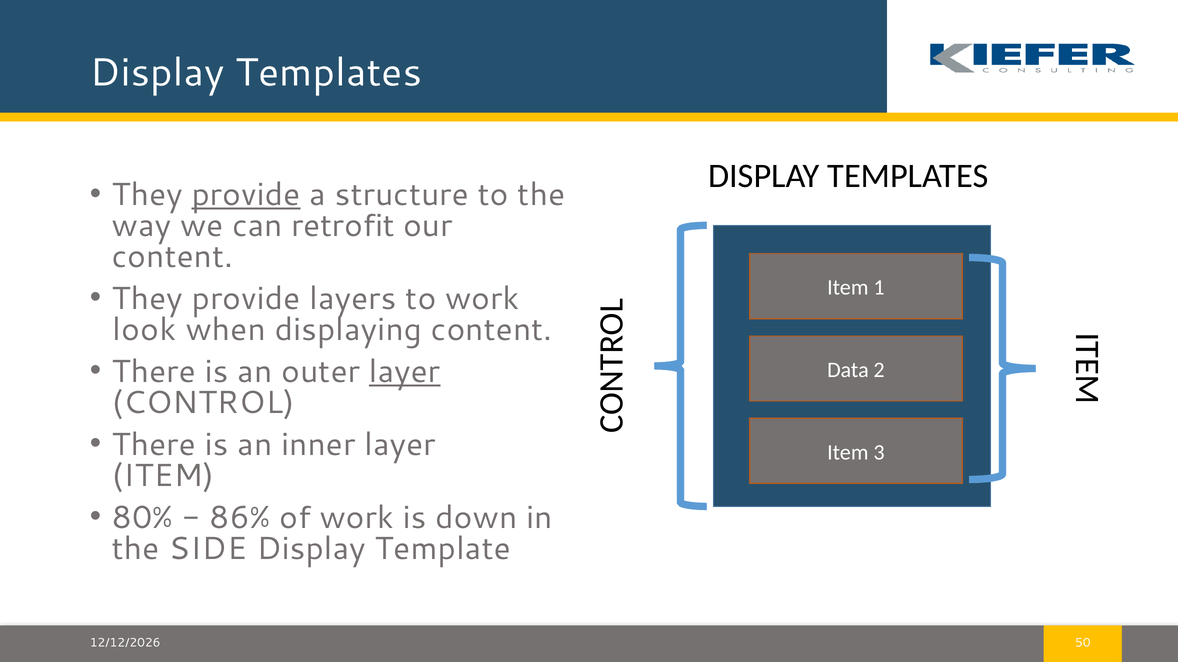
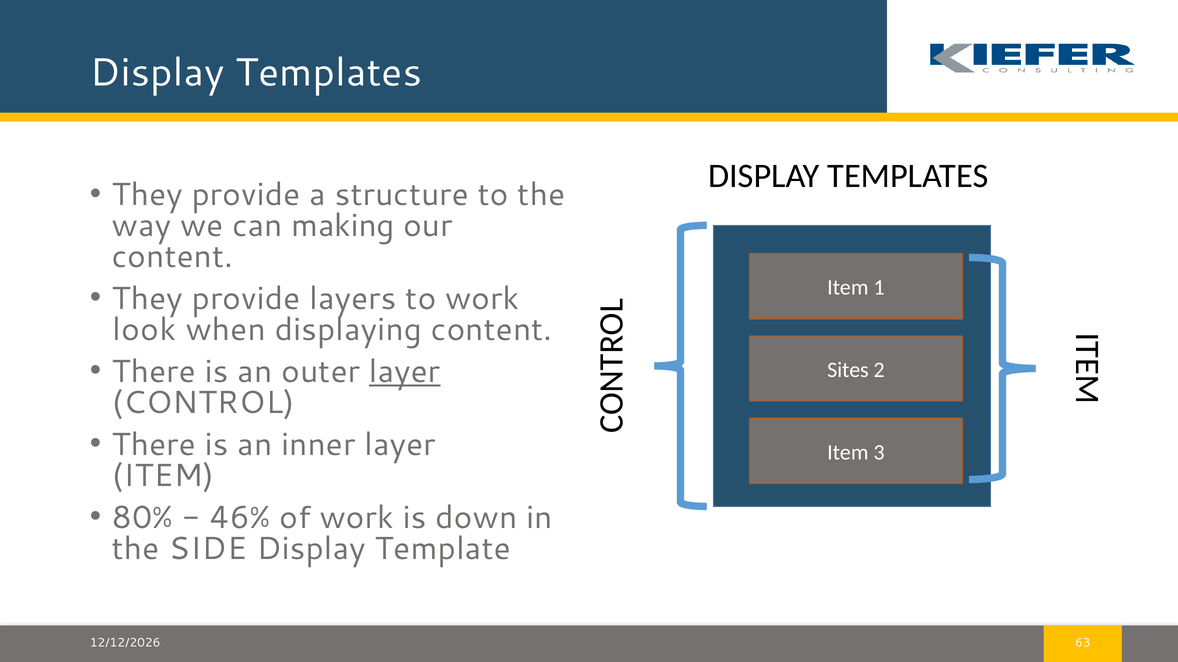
provide at (246, 195) underline: present -> none
retrofit: retrofit -> making
Data: Data -> Sites
86%: 86% -> 46%
50: 50 -> 63
